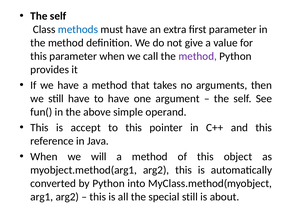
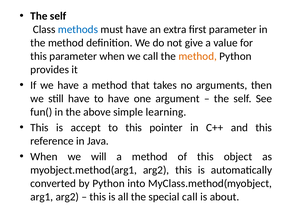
method at (198, 56) colour: purple -> orange
operand: operand -> learning
special still: still -> call
